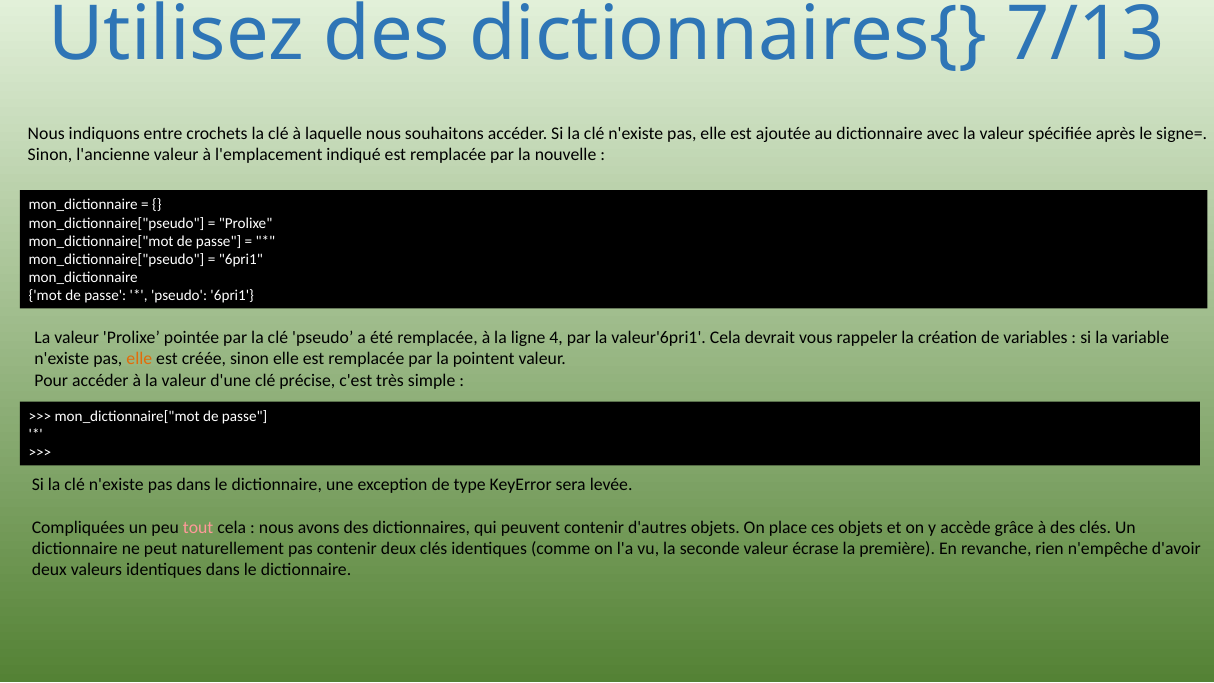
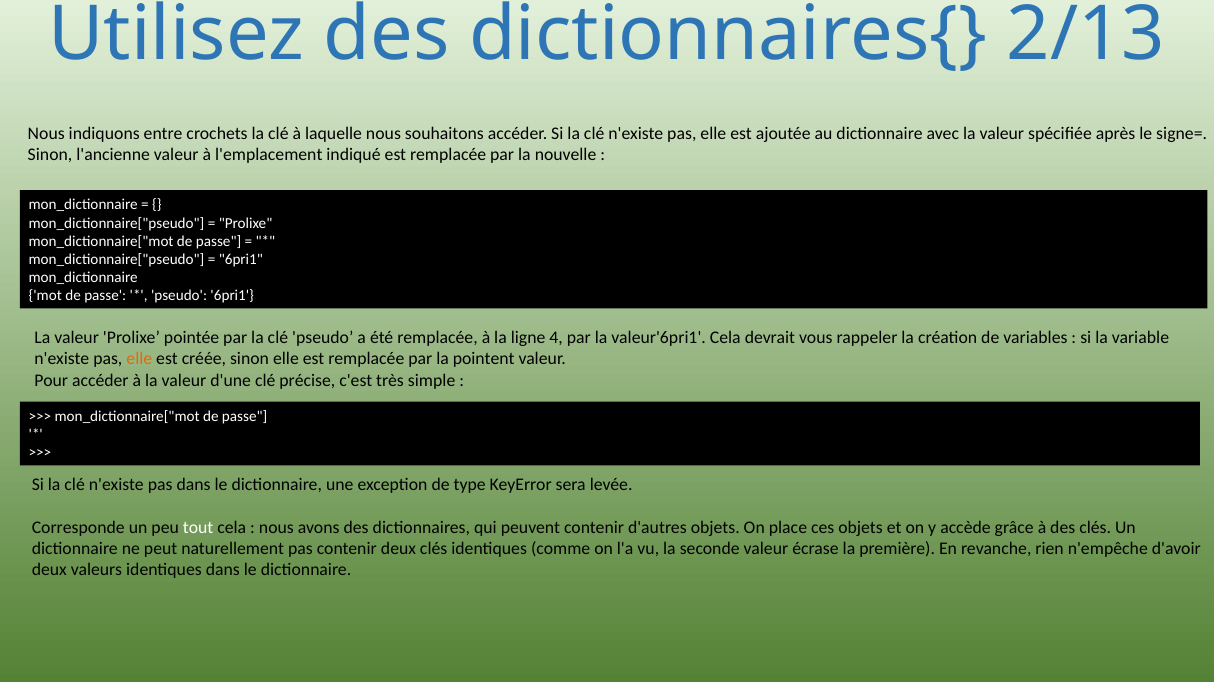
7/13: 7/13 -> 2/13
Compliquées: Compliquées -> Corresponde
tout colour: pink -> white
